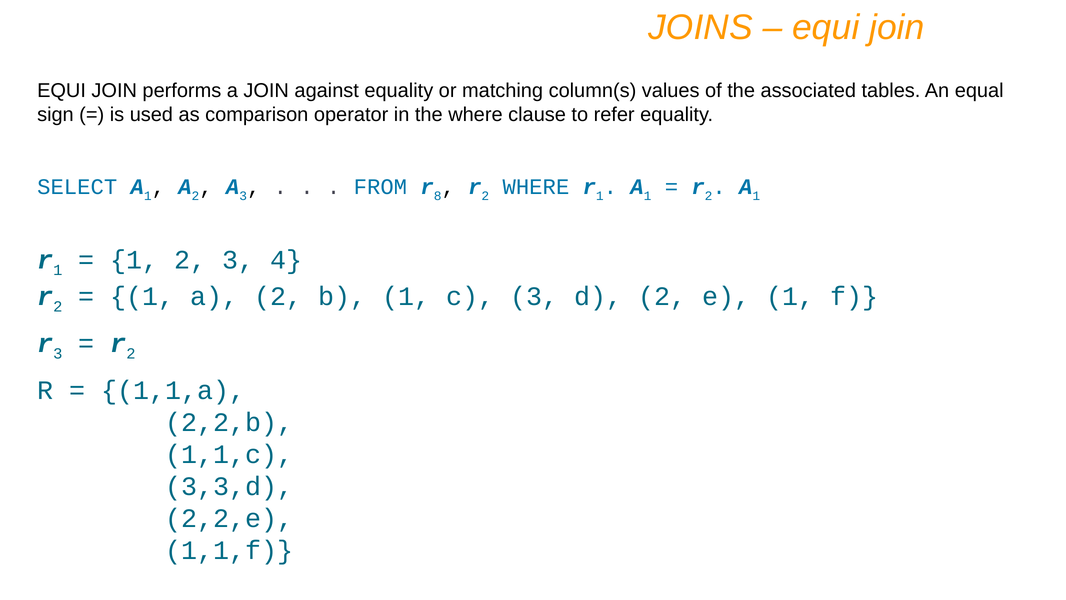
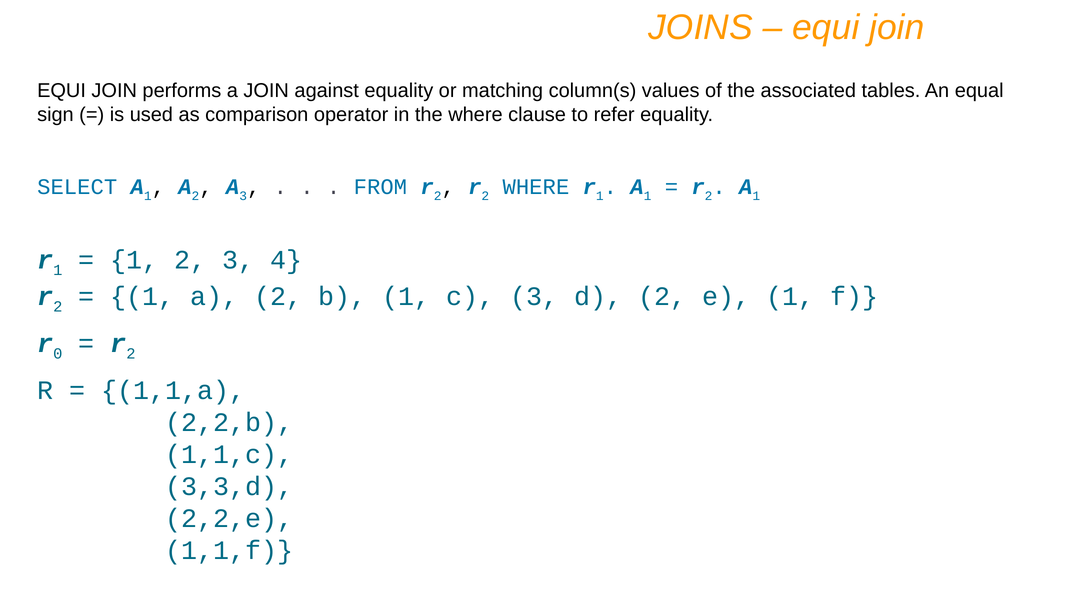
FROM r 8: 8 -> 2
r 3: 3 -> 0
